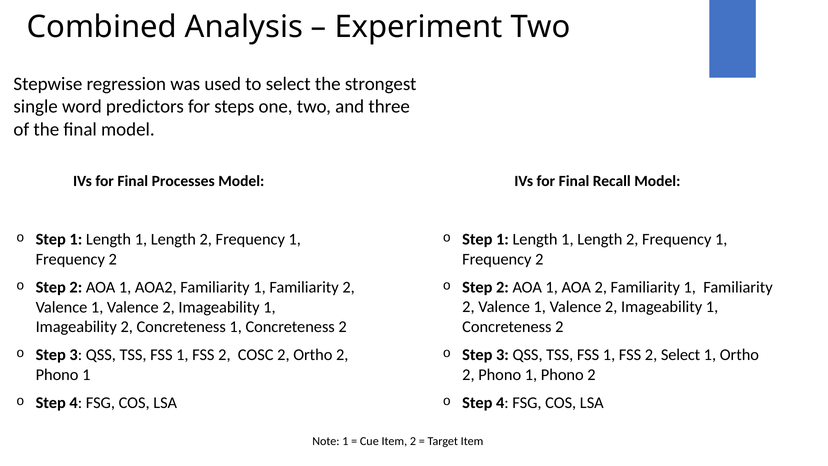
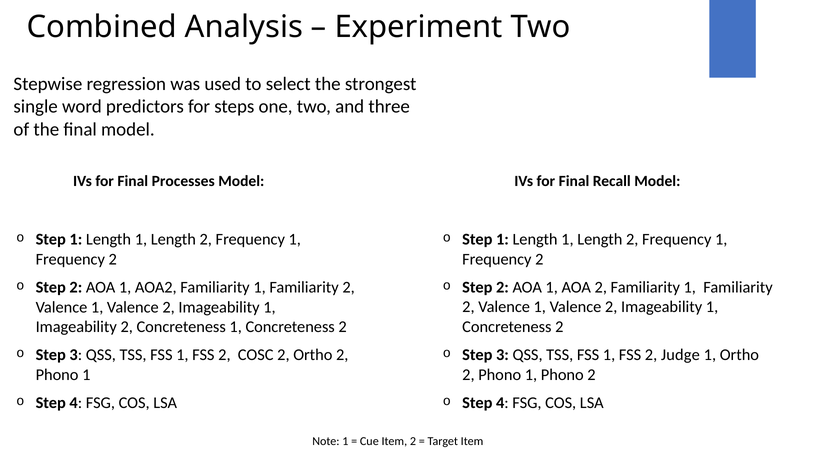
2 Select: Select -> Judge
